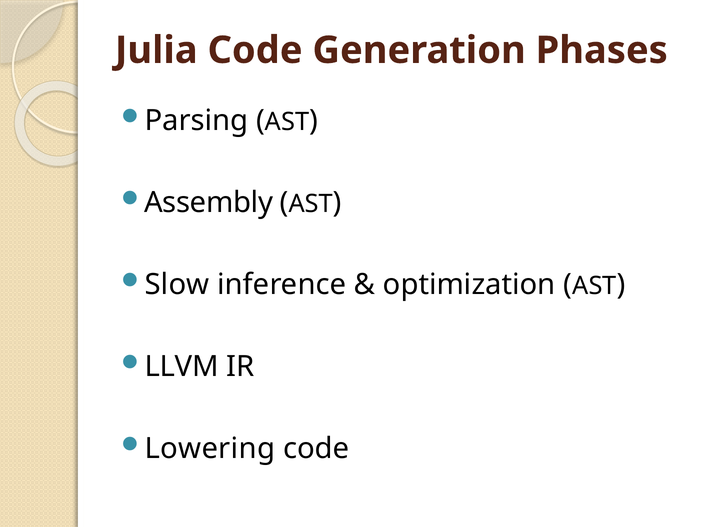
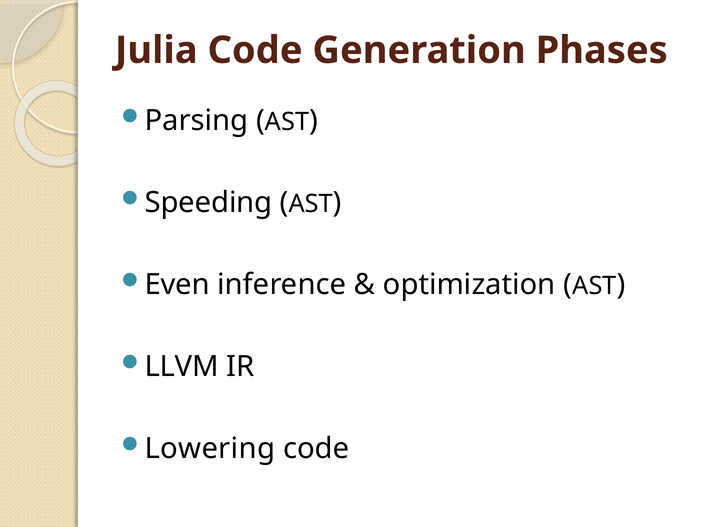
Assembly: Assembly -> Speeding
Slow: Slow -> Even
